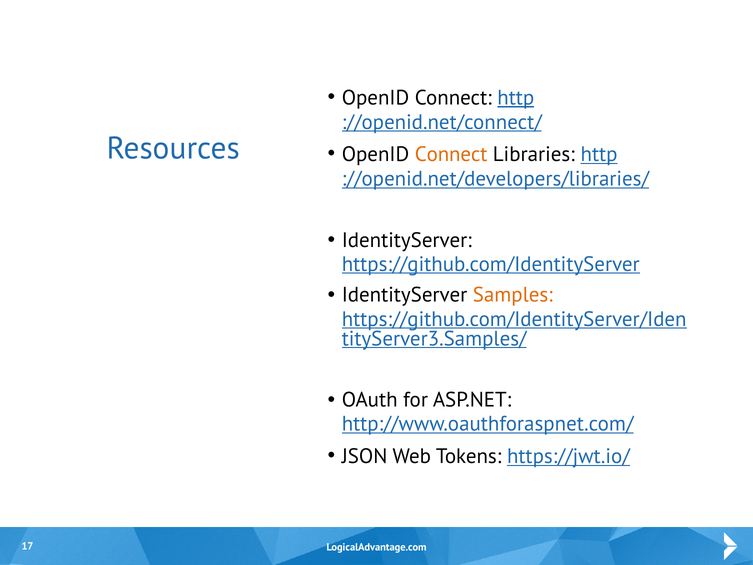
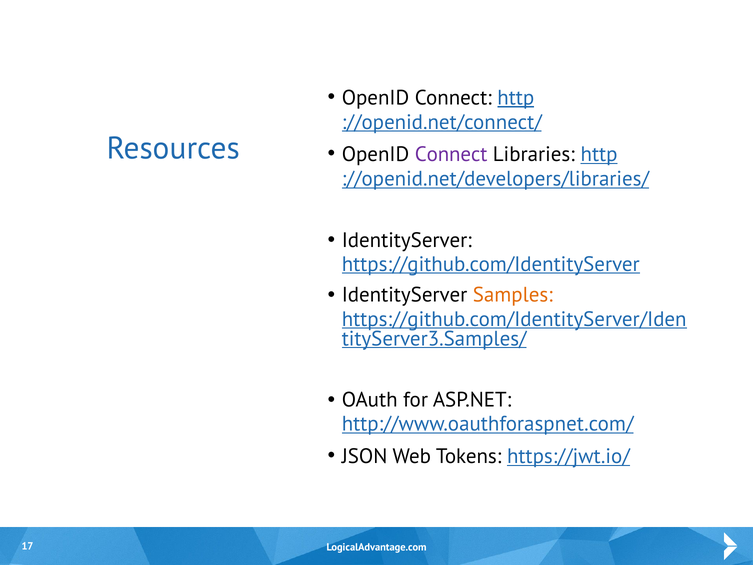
Connect at (451, 154) colour: orange -> purple
